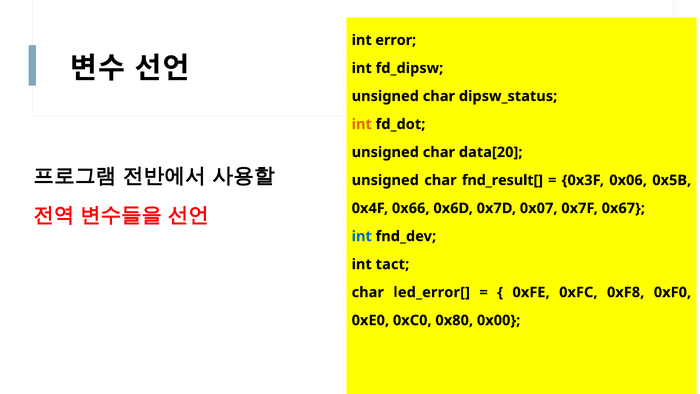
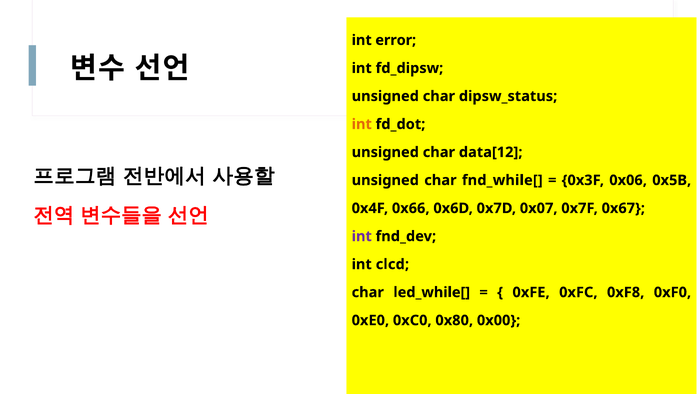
data[20: data[20 -> data[12
fnd_result[: fnd_result[ -> fnd_while[
int at (362, 236) colour: blue -> purple
tact: tact -> clcd
led_error[: led_error[ -> led_while[
